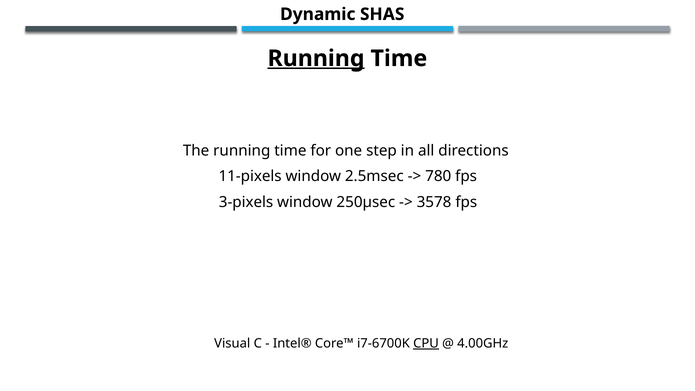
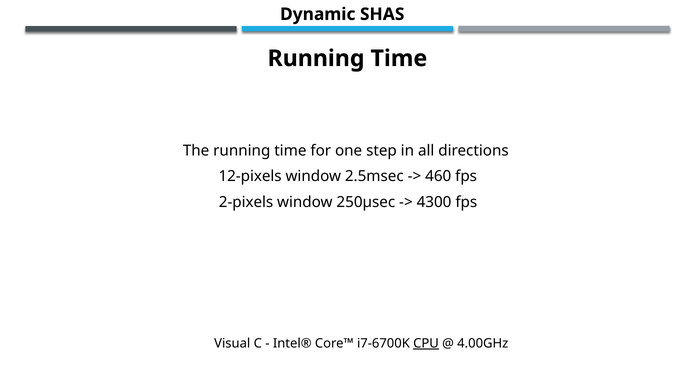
Running at (316, 58) underline: present -> none
11-pixels: 11-pixels -> 12-pixels
780: 780 -> 460
3-pixels: 3-pixels -> 2-pixels
3578: 3578 -> 4300
